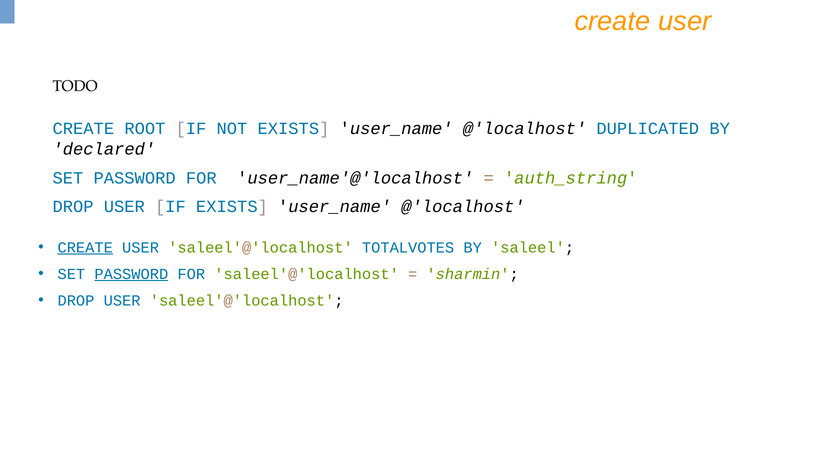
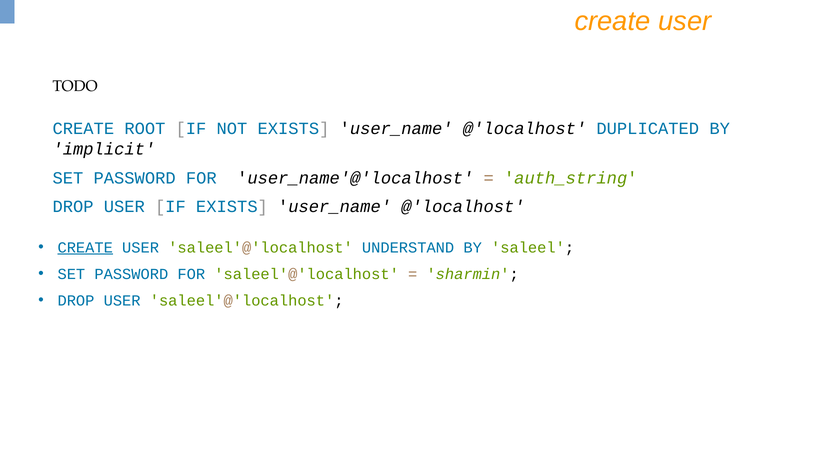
declared: declared -> implicit
TOTALVOTES: TOTALVOTES -> UNDERSTAND
PASSWORD at (131, 274) underline: present -> none
